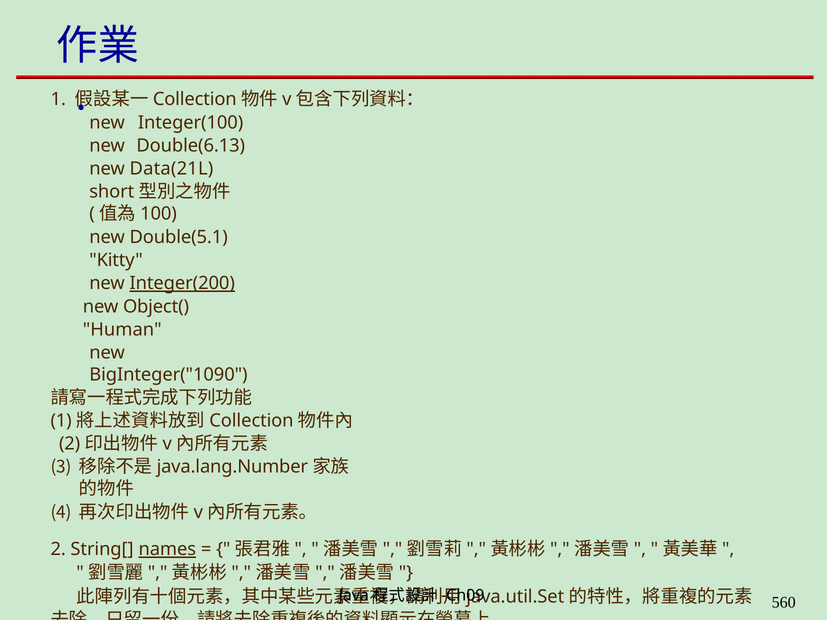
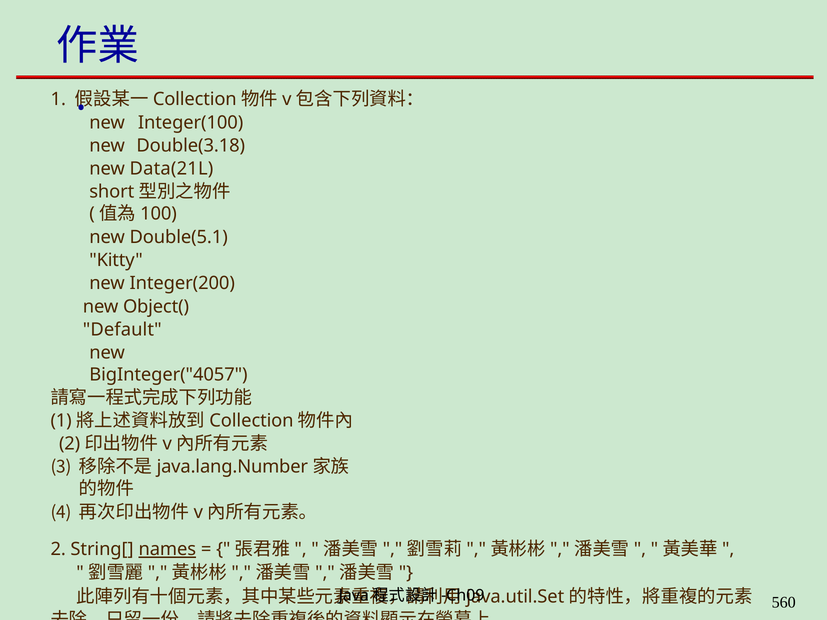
Double(6.13: Double(6.13 -> Double(3.18
Integer(200 underline: present -> none
Human: Human -> Default
BigInteger("1090: BigInteger("1090 -> BigInteger("4057
